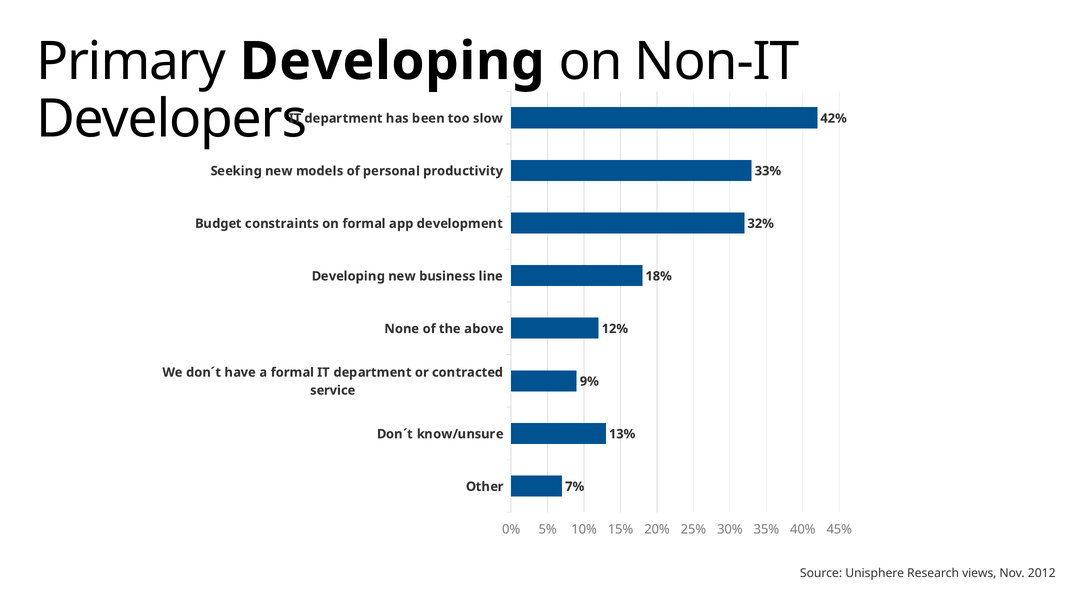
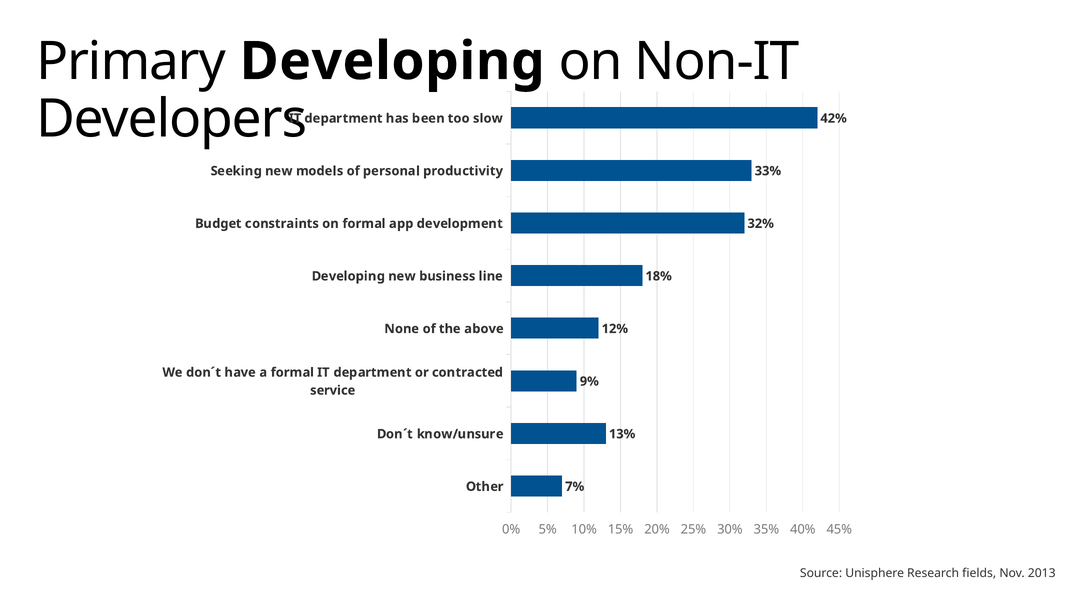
views: views -> fields
2012: 2012 -> 2013
